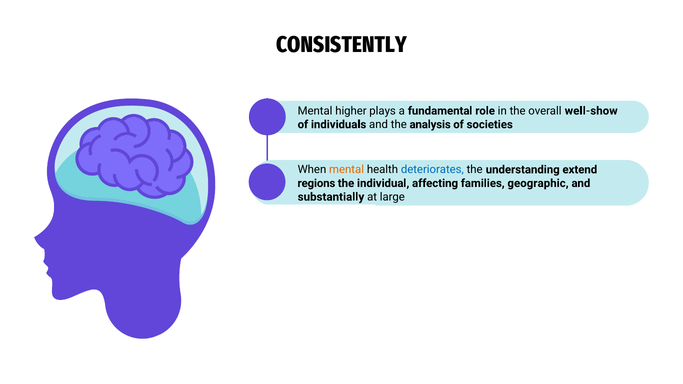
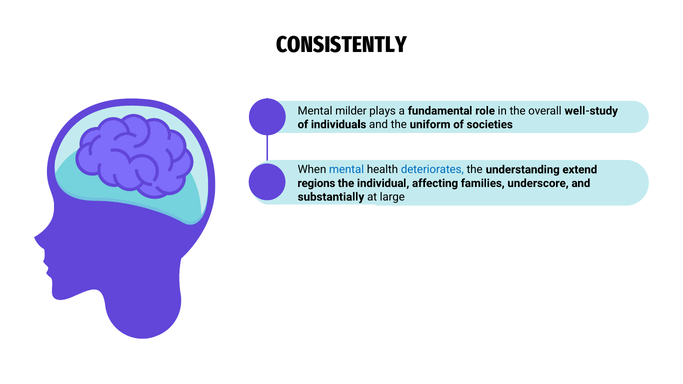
higher: higher -> milder
well-show: well-show -> well-study
analysis: analysis -> uniform
mental at (347, 170) colour: orange -> blue
geographic: geographic -> underscore
